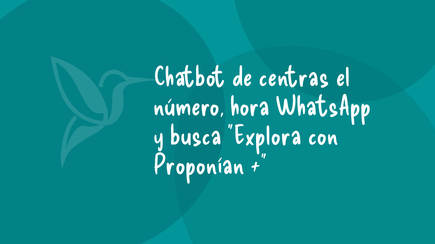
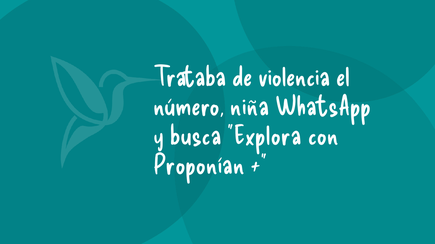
Chatbot: Chatbot -> Trataba
centras: centras -> violencia
hora: hora -> niña
